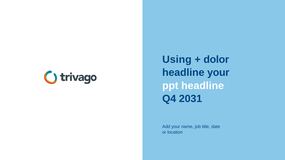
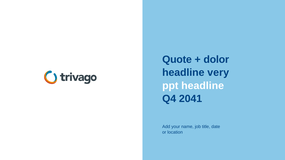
Using: Using -> Quote
headline your: your -> very
2031: 2031 -> 2041
